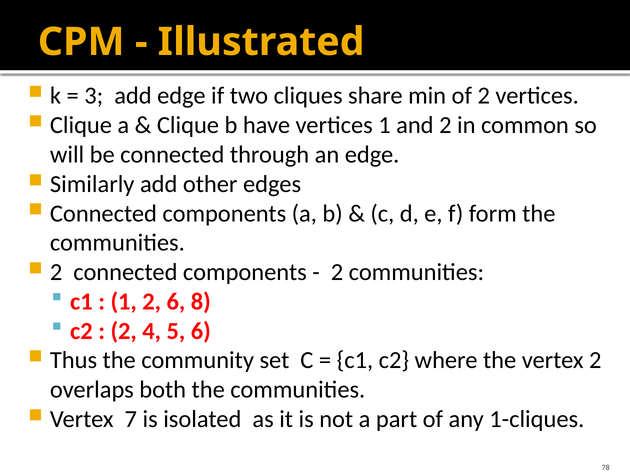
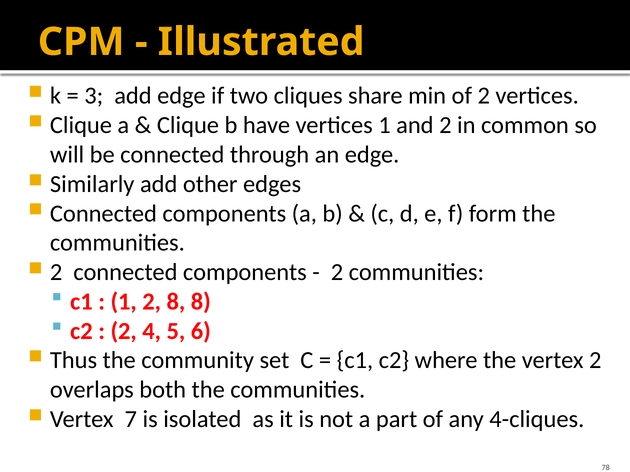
2 6: 6 -> 8
1-cliques: 1-cliques -> 4-cliques
